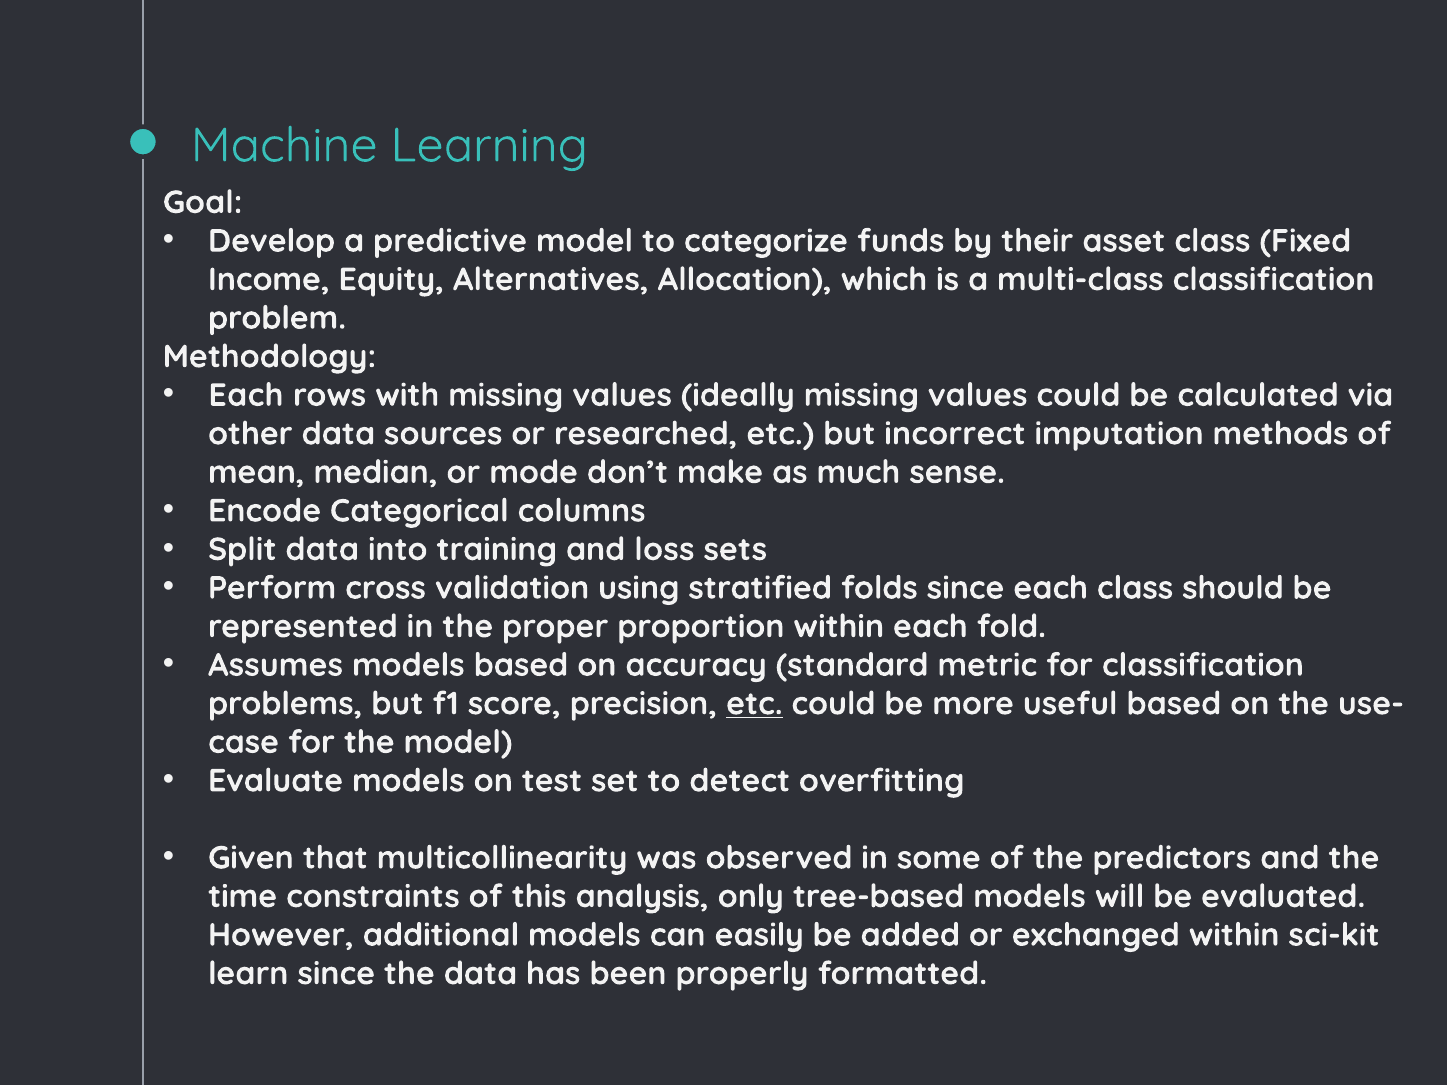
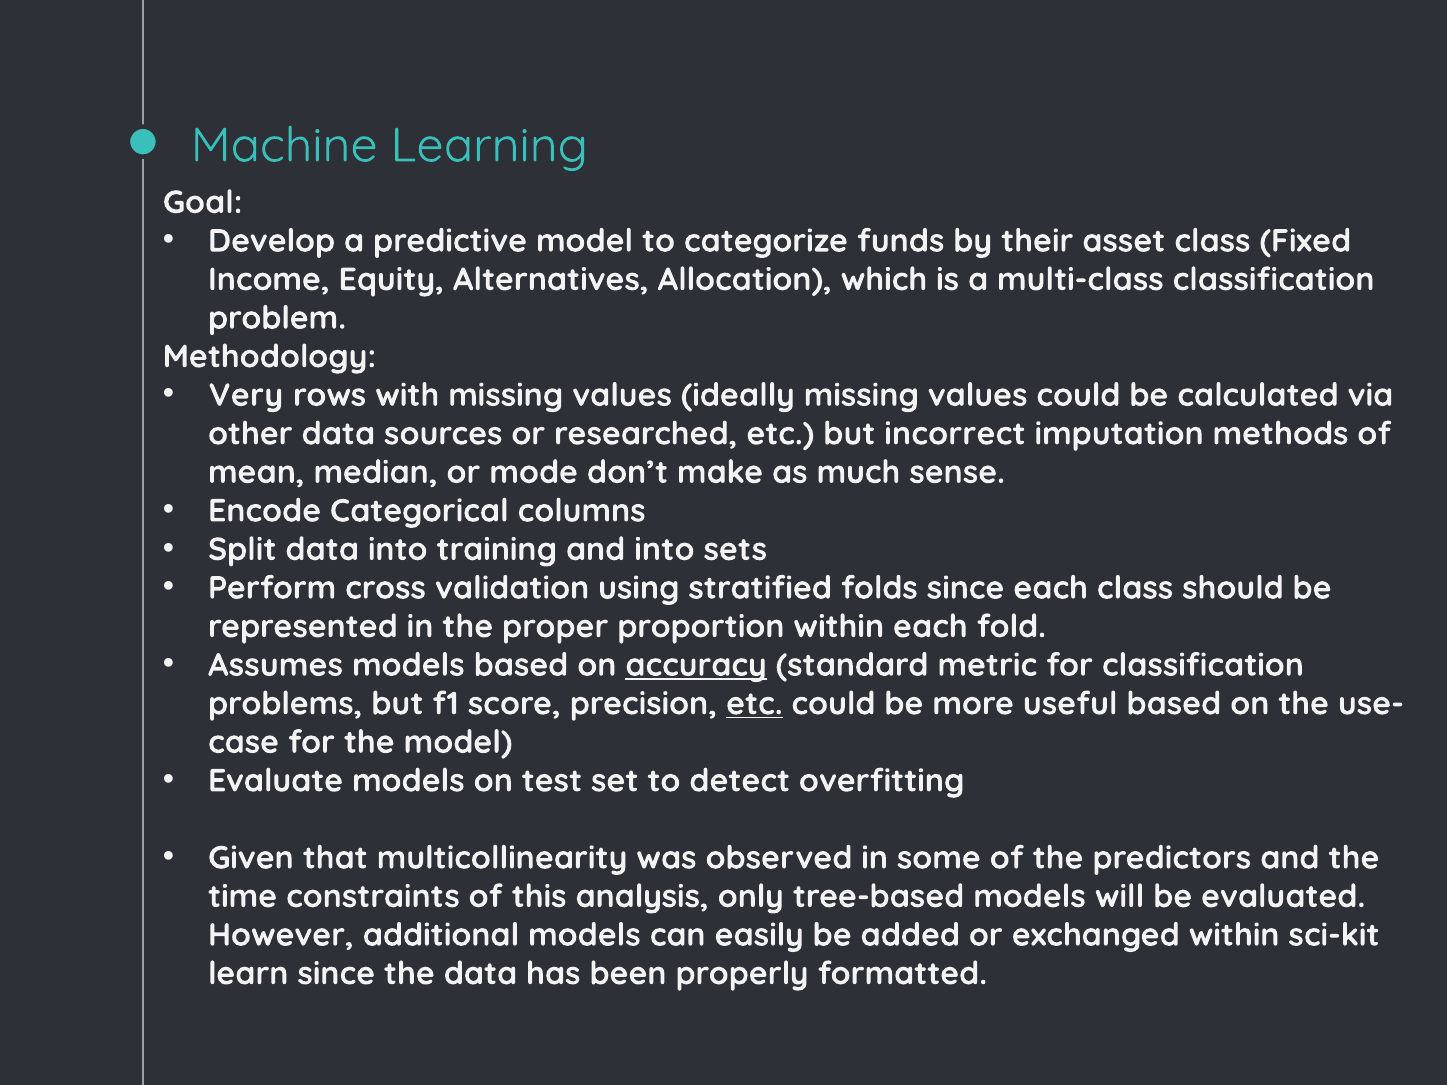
Each at (246, 395): Each -> Very
and loss: loss -> into
accuracy underline: none -> present
